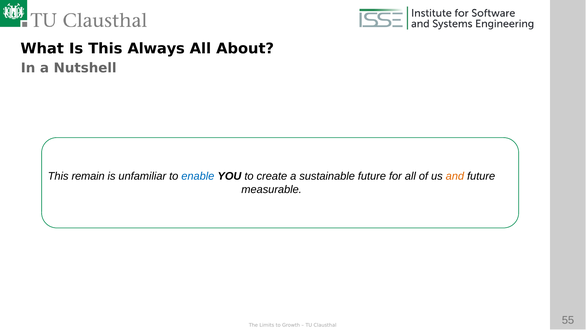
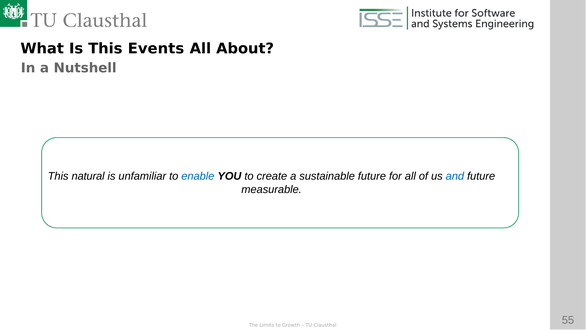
Always: Always -> Events
remain: remain -> natural
and colour: orange -> blue
